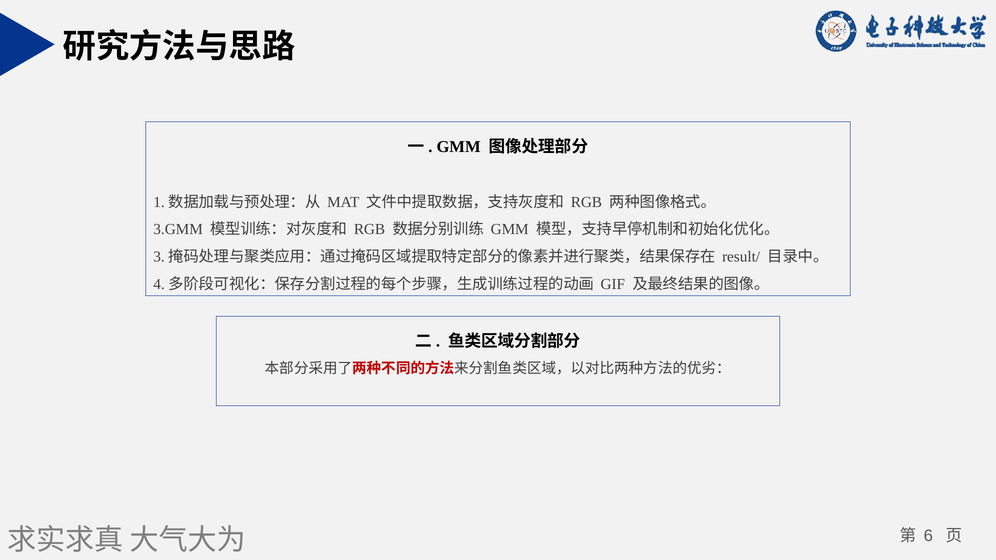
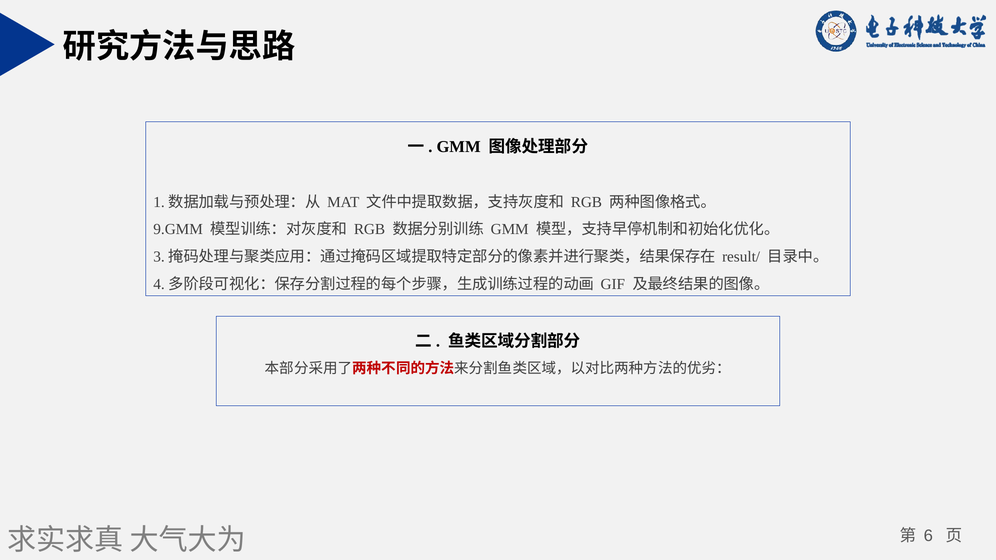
3.GMM: 3.GMM -> 9.GMM
